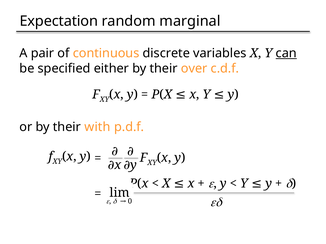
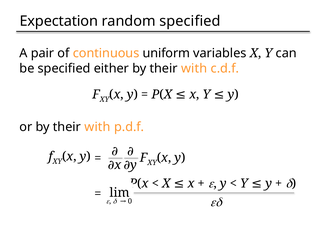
random marginal: marginal -> specified
discrete: discrete -> uniform
can underline: present -> none
either by their over: over -> with
